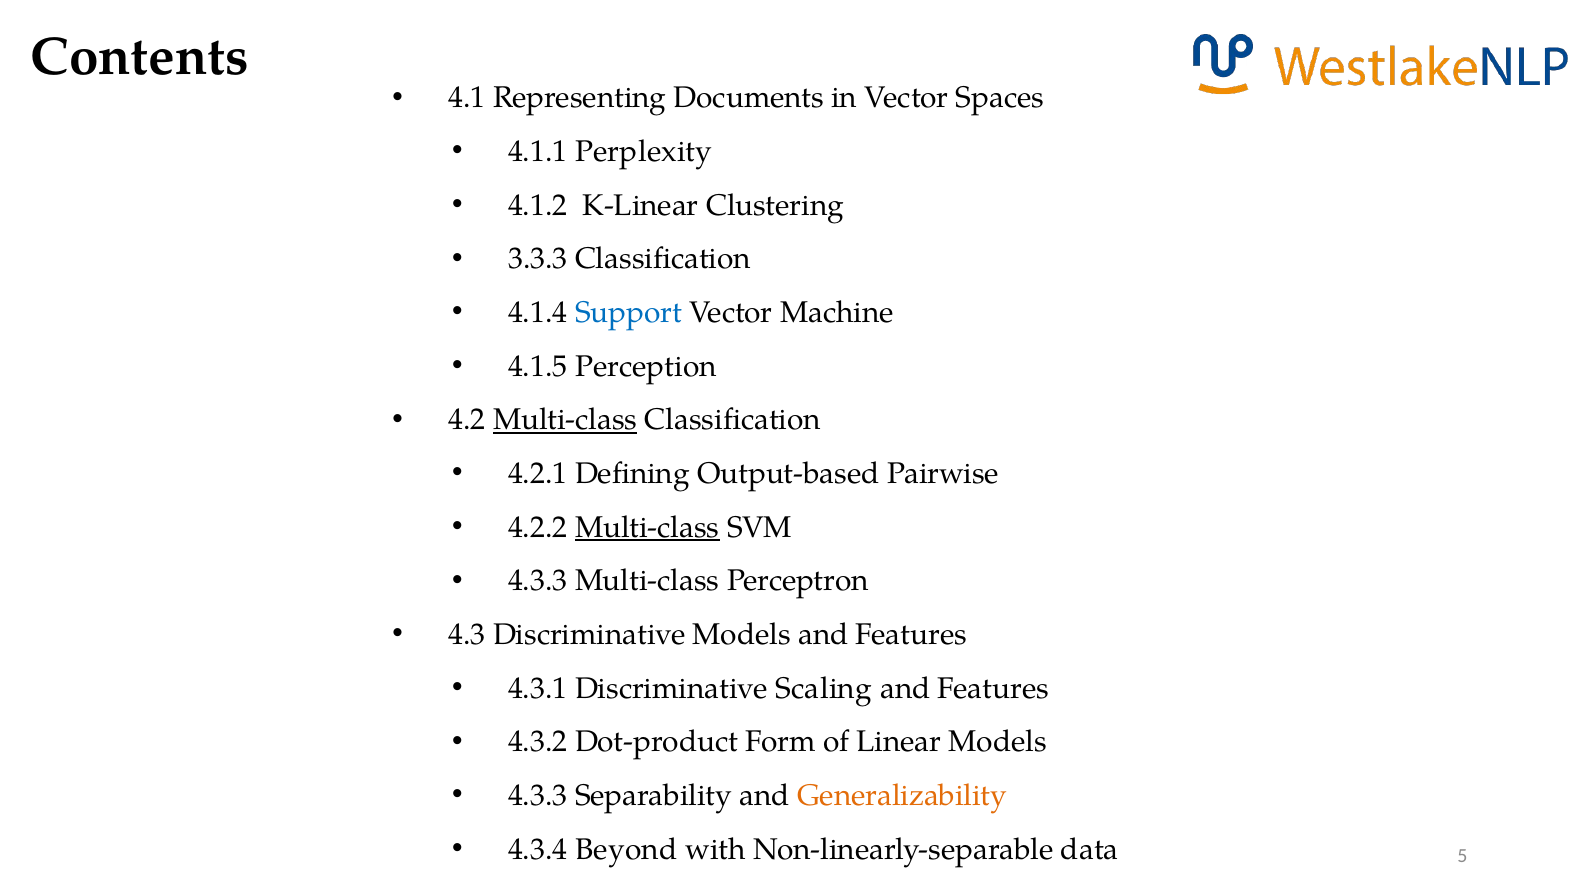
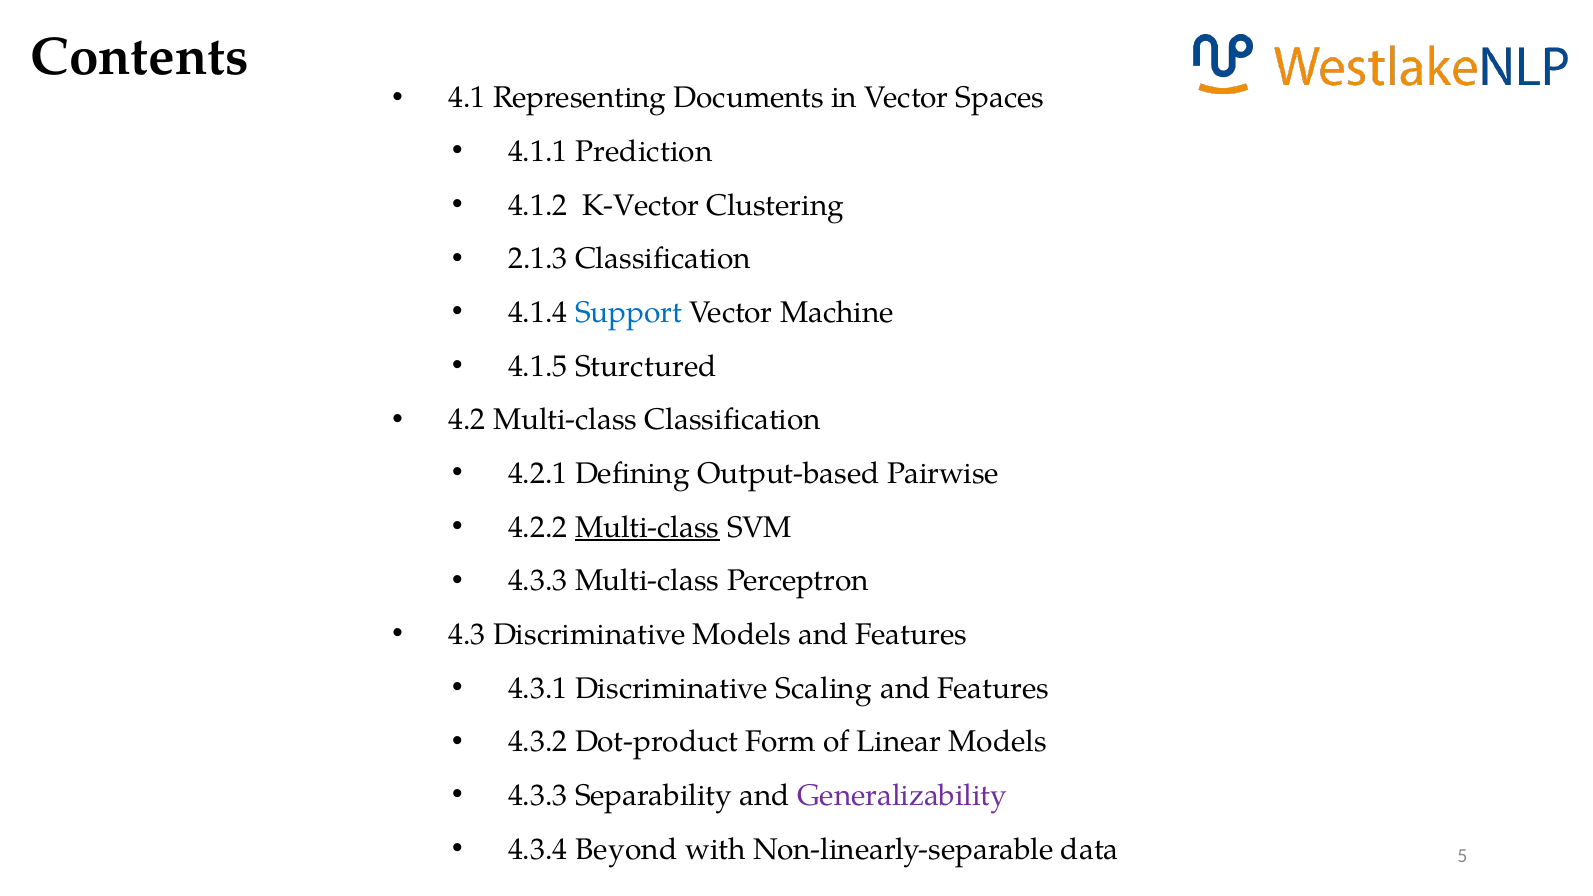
Perplexity: Perplexity -> Prediction
K-Linear: K-Linear -> K-Vector
3.3.3: 3.3.3 -> 2.1.3
Perception: Perception -> Sturctured
Multi-class at (565, 420) underline: present -> none
Generalizability colour: orange -> purple
